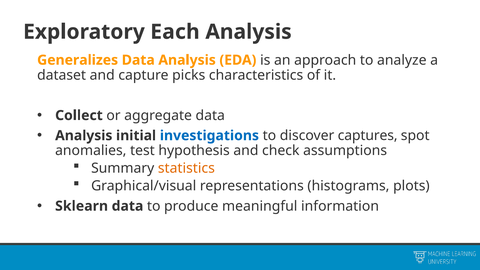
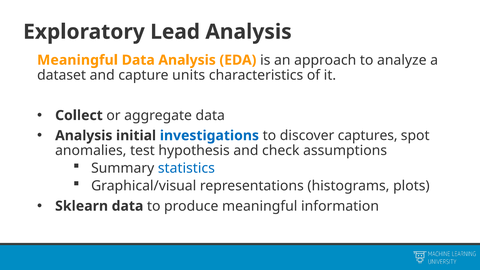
Each: Each -> Lead
Generalizes at (78, 60): Generalizes -> Meaningful
picks: picks -> units
statistics colour: orange -> blue
